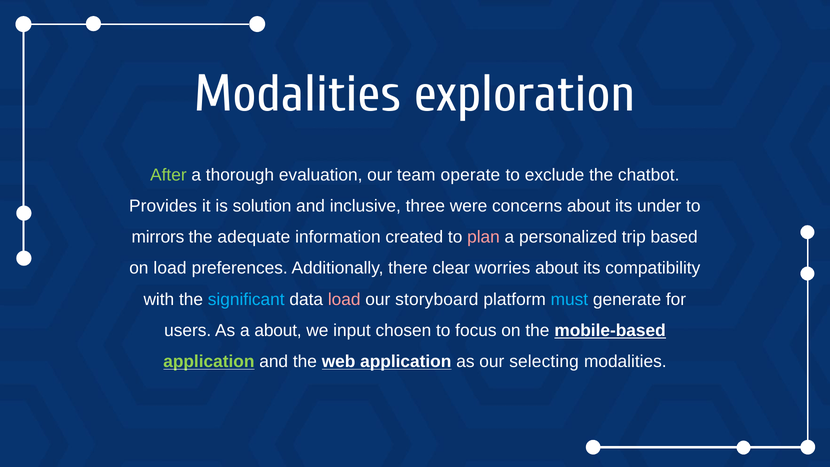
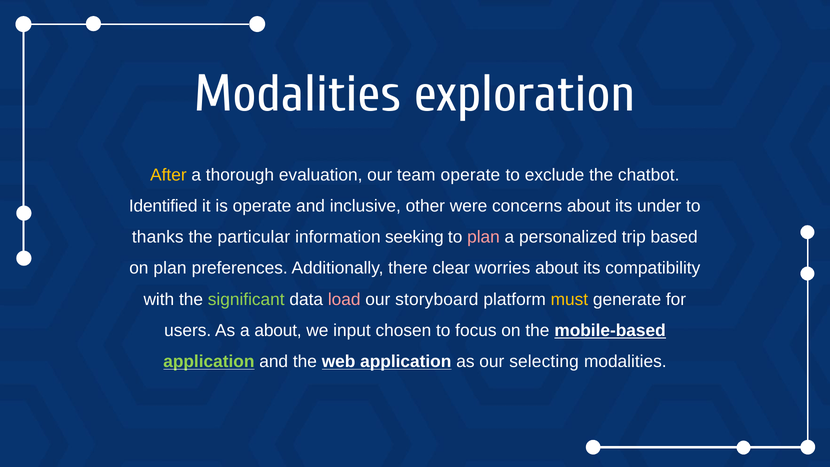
After colour: light green -> yellow
Provides: Provides -> Identified
is solution: solution -> operate
three: three -> other
mirrors: mirrors -> thanks
adequate: adequate -> particular
created: created -> seeking
on load: load -> plan
significant colour: light blue -> light green
must colour: light blue -> yellow
